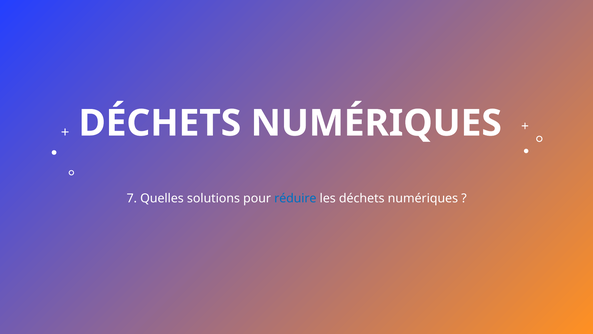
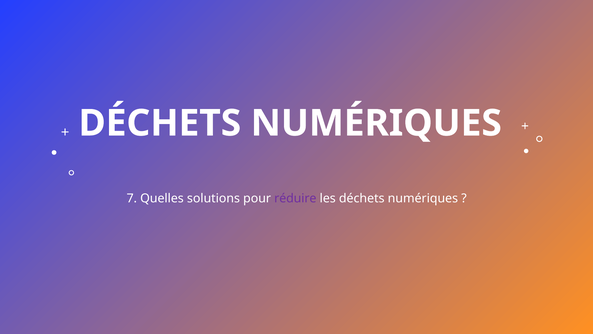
réduire colour: blue -> purple
